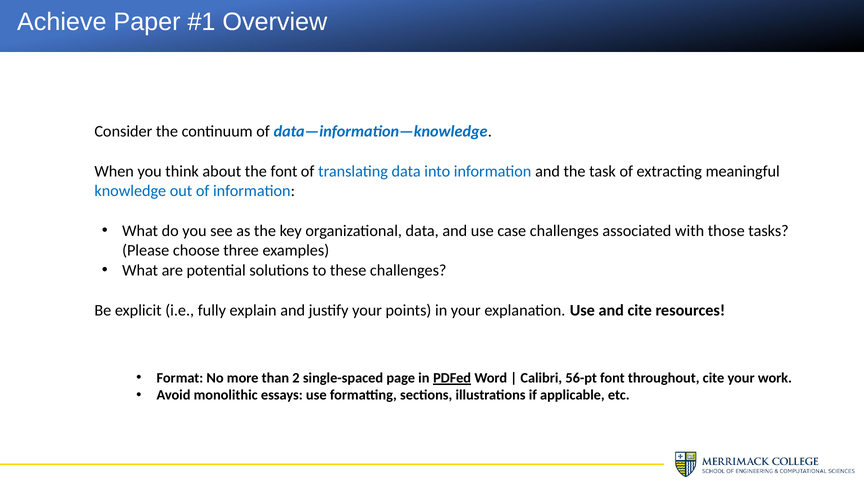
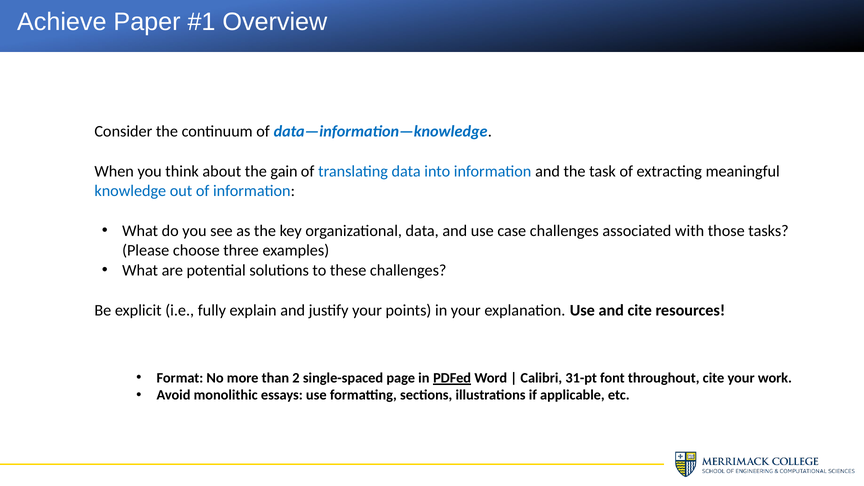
the font: font -> gain
56-pt: 56-pt -> 31-pt
